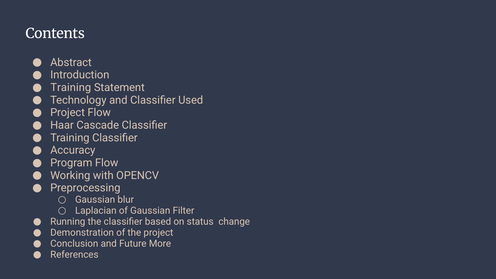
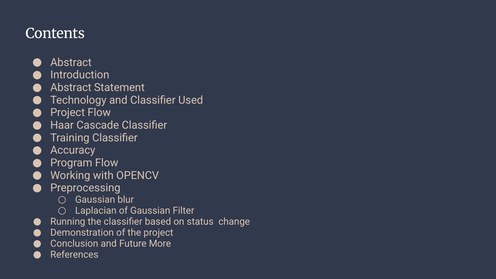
Training at (71, 87): Training -> Abstract
